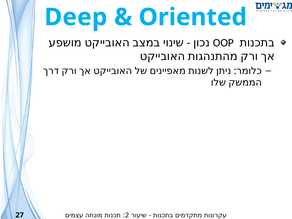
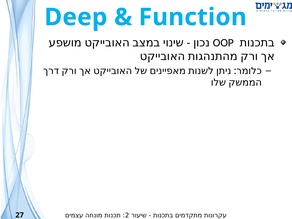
Oriented: Oriented -> Function
